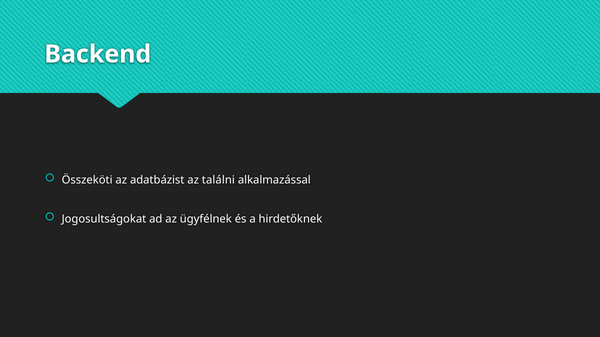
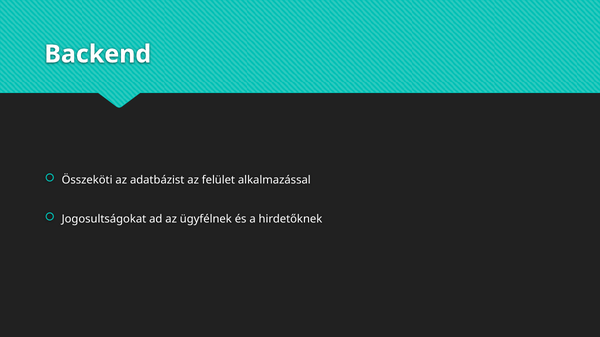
találni: találni -> felület
